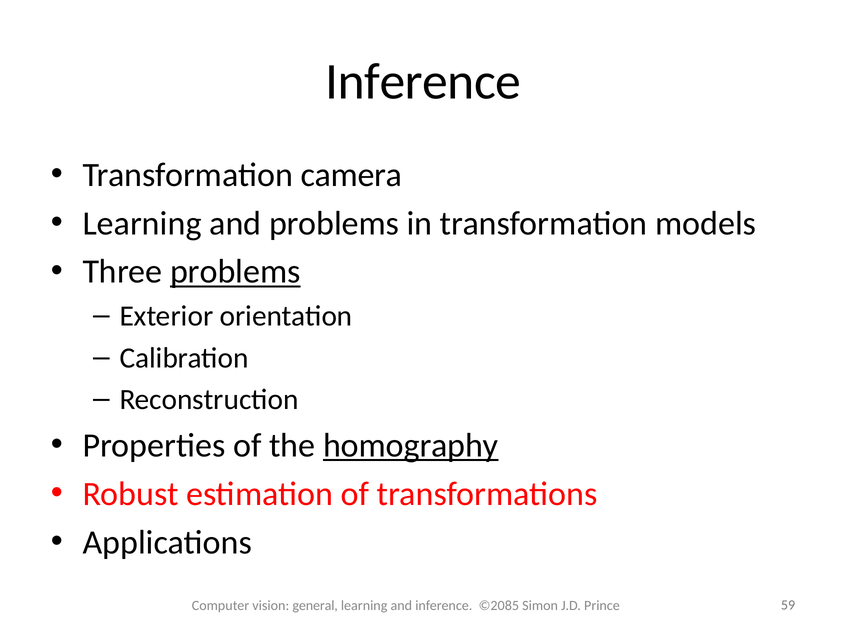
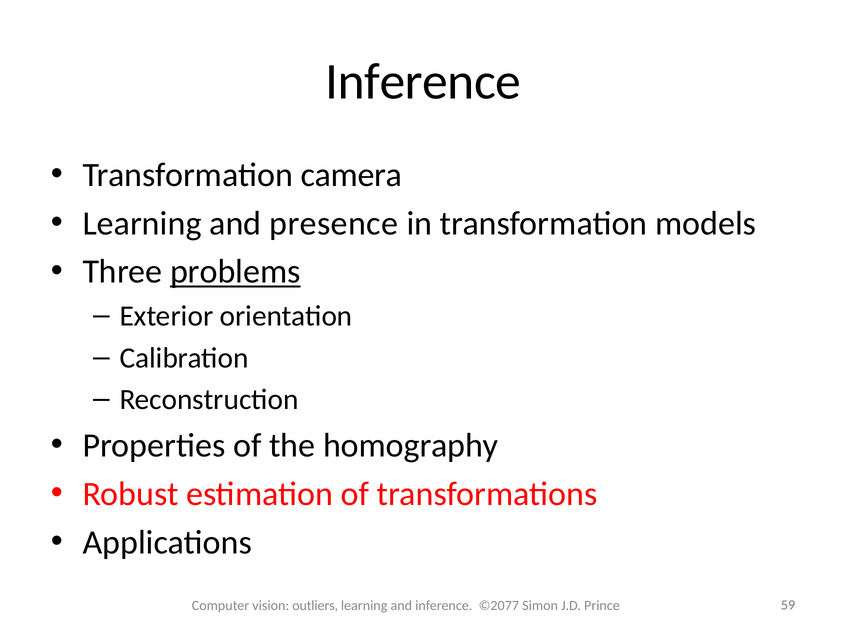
and problems: problems -> presence
homography underline: present -> none
general: general -> outliers
©2085: ©2085 -> ©2077
